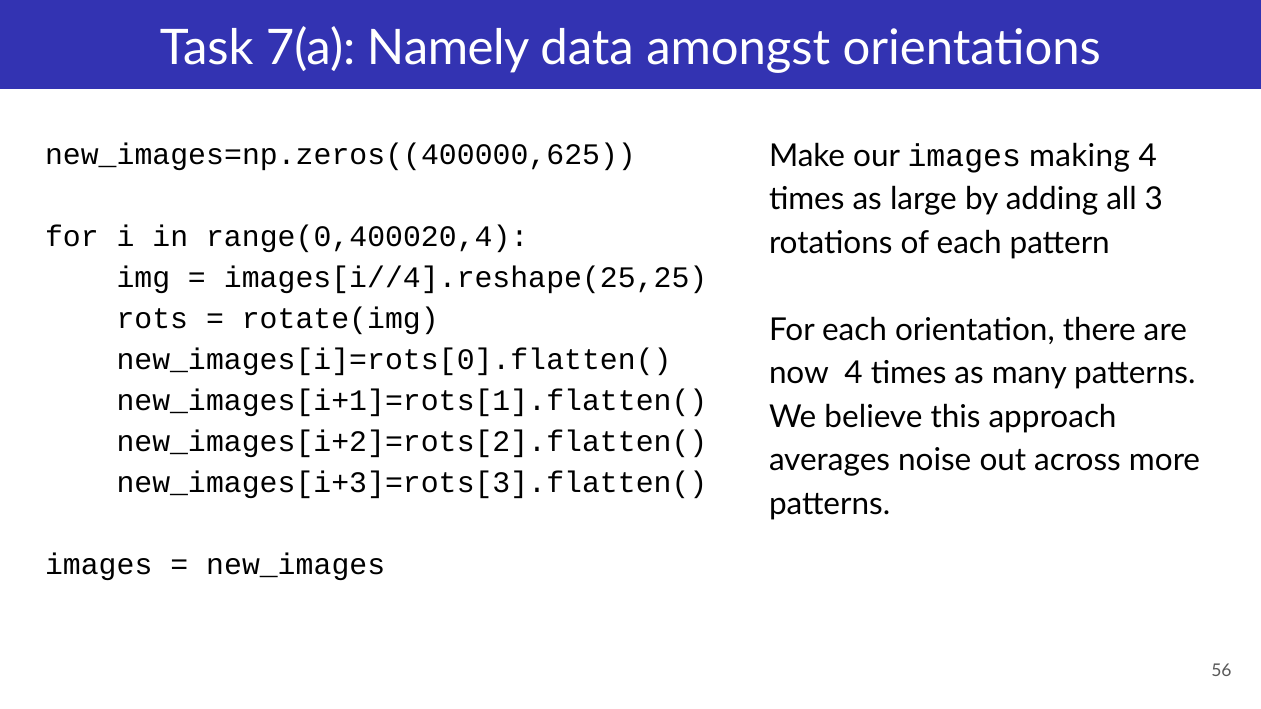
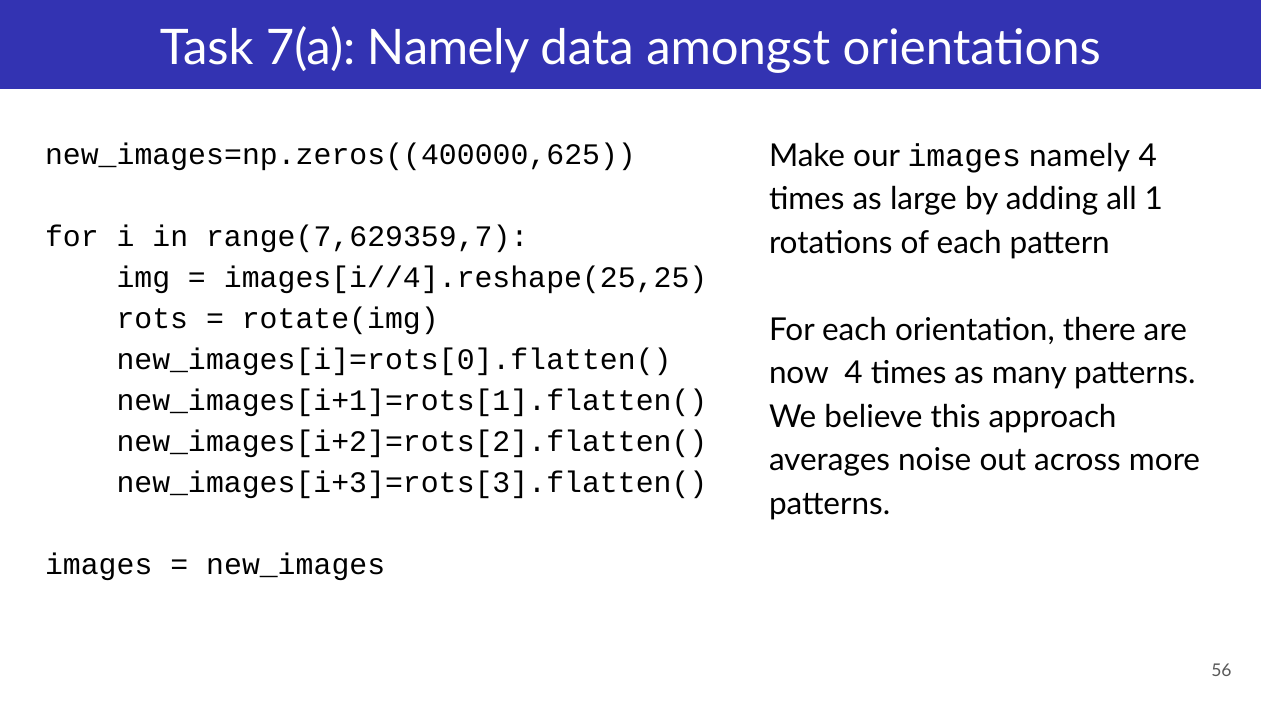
images making: making -> namely
3: 3 -> 1
range(0,400020,4: range(0,400020,4 -> range(7,629359,7
